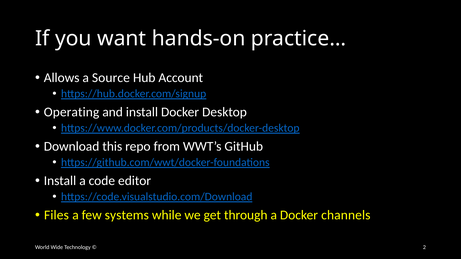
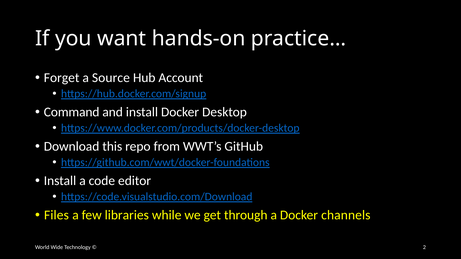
Allows: Allows -> Forget
Operating: Operating -> Command
systems: systems -> libraries
